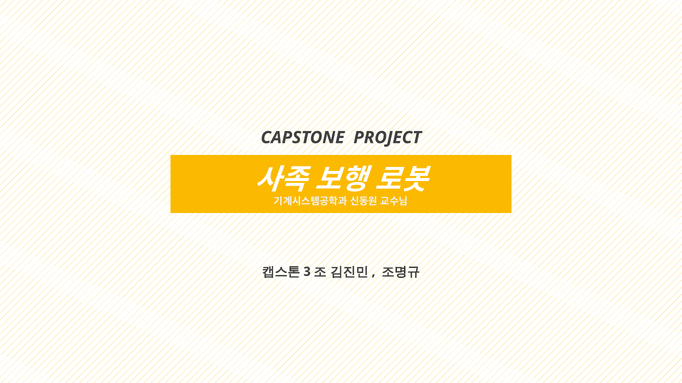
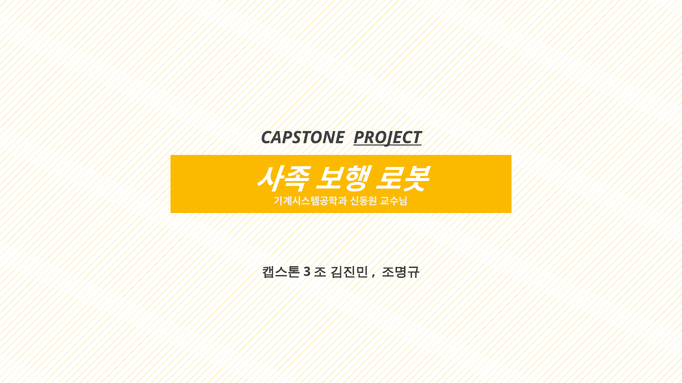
PROJECT underline: none -> present
